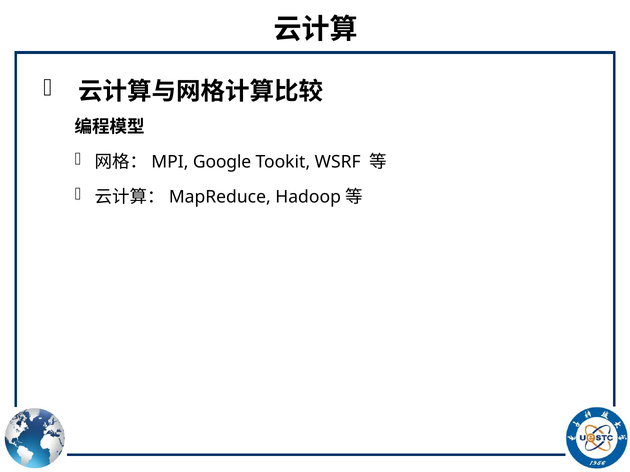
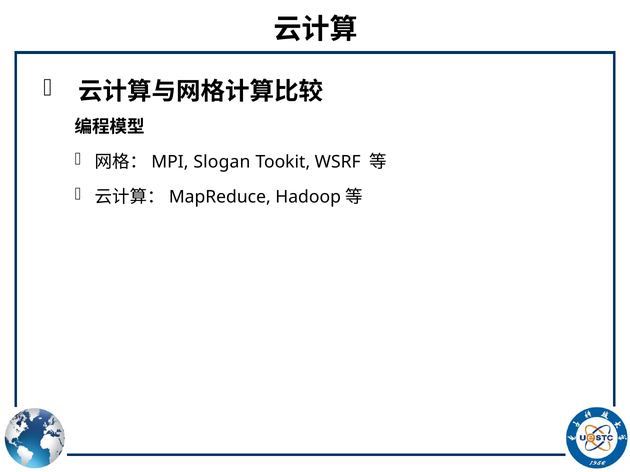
Google: Google -> Slogan
